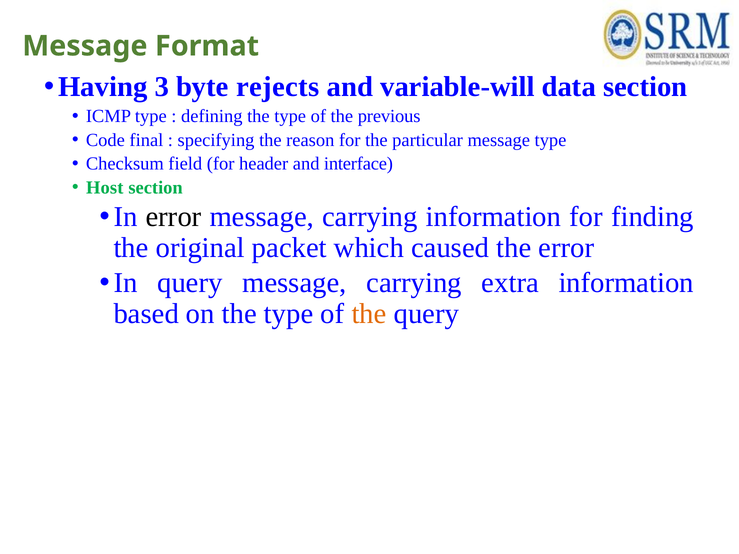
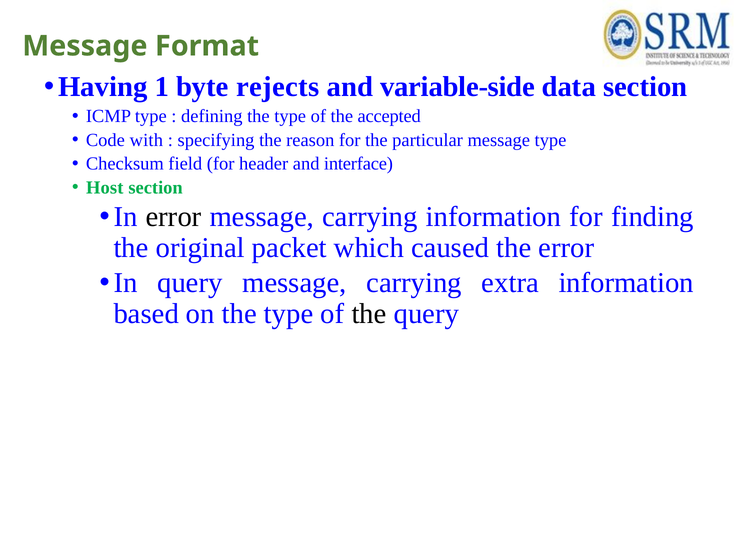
3: 3 -> 1
variable-will: variable-will -> variable-side
previous: previous -> accepted
final: final -> with
the at (369, 314) colour: orange -> black
